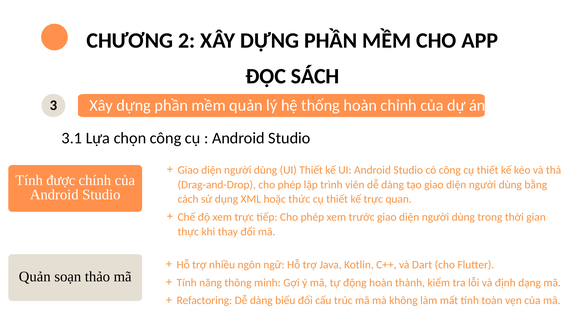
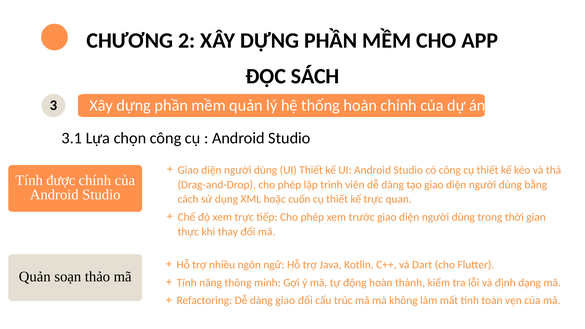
thức: thức -> cuốn
dàng biểu: biểu -> giao
